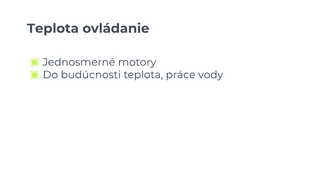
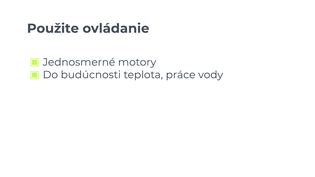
Teplota at (53, 29): Teplota -> Použite
